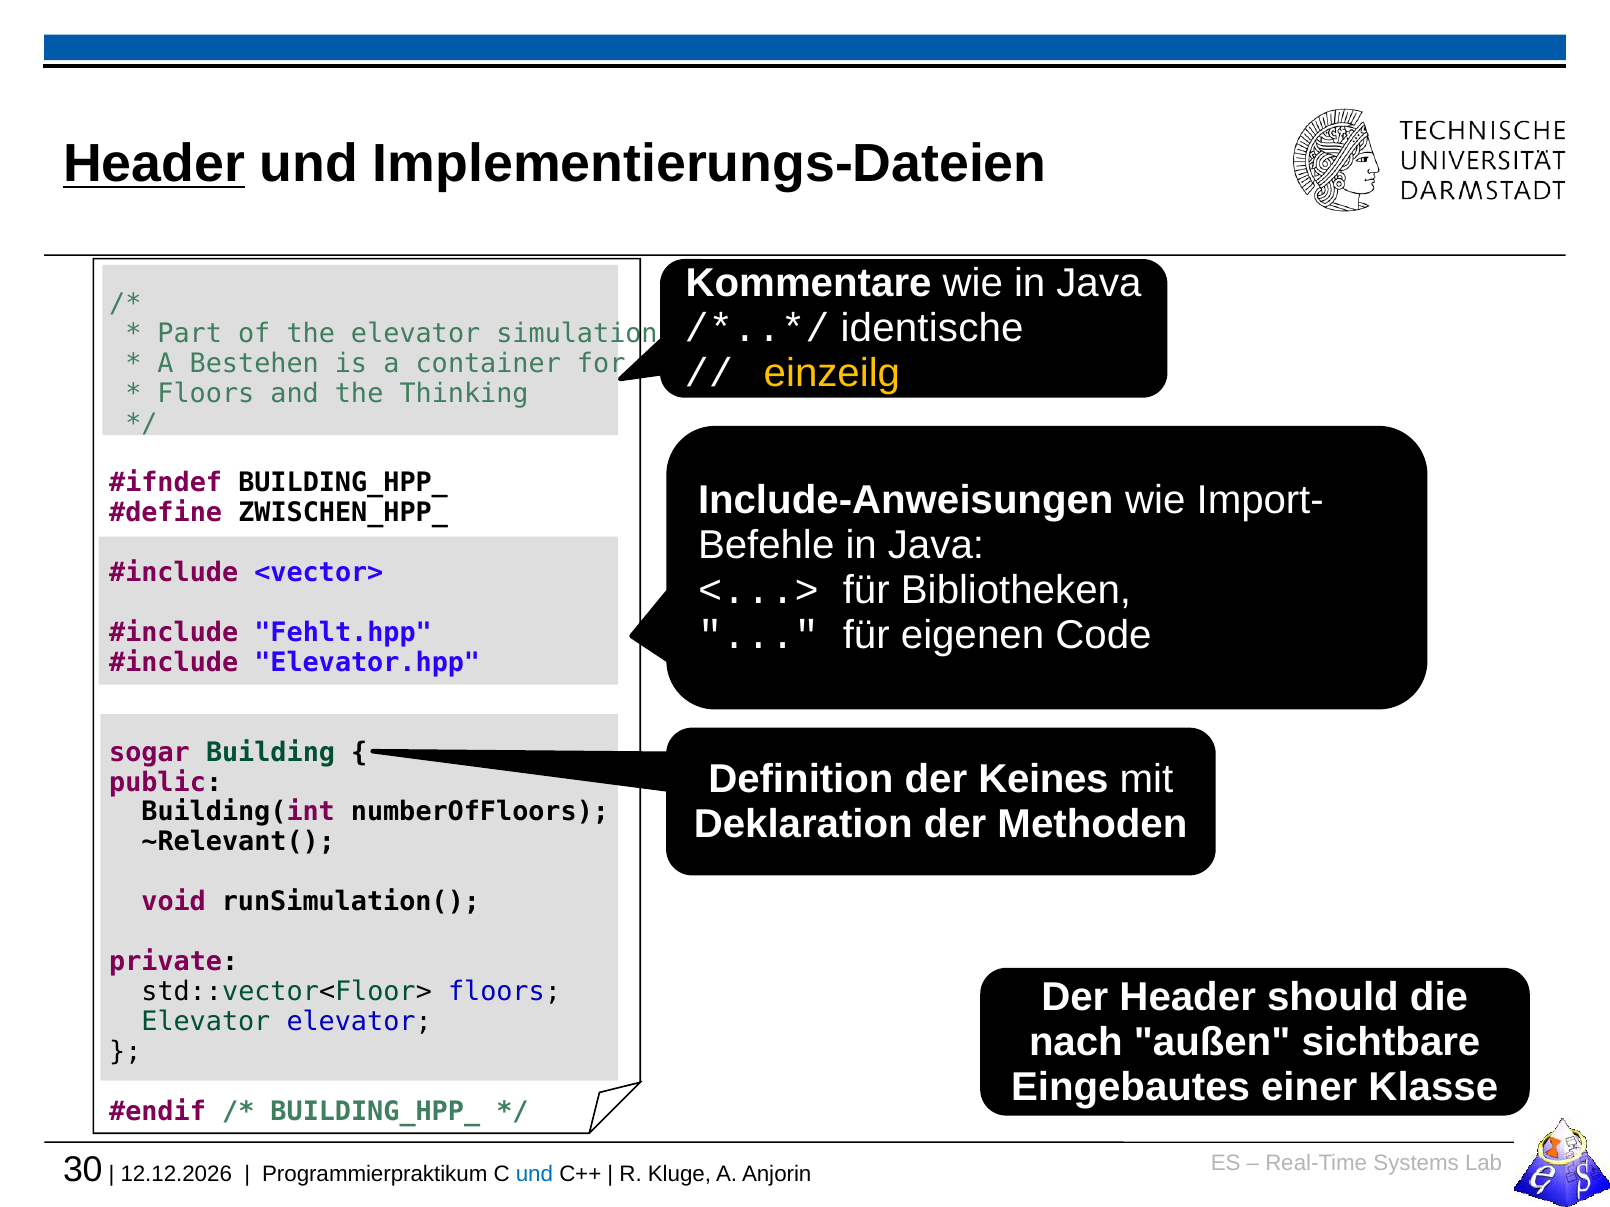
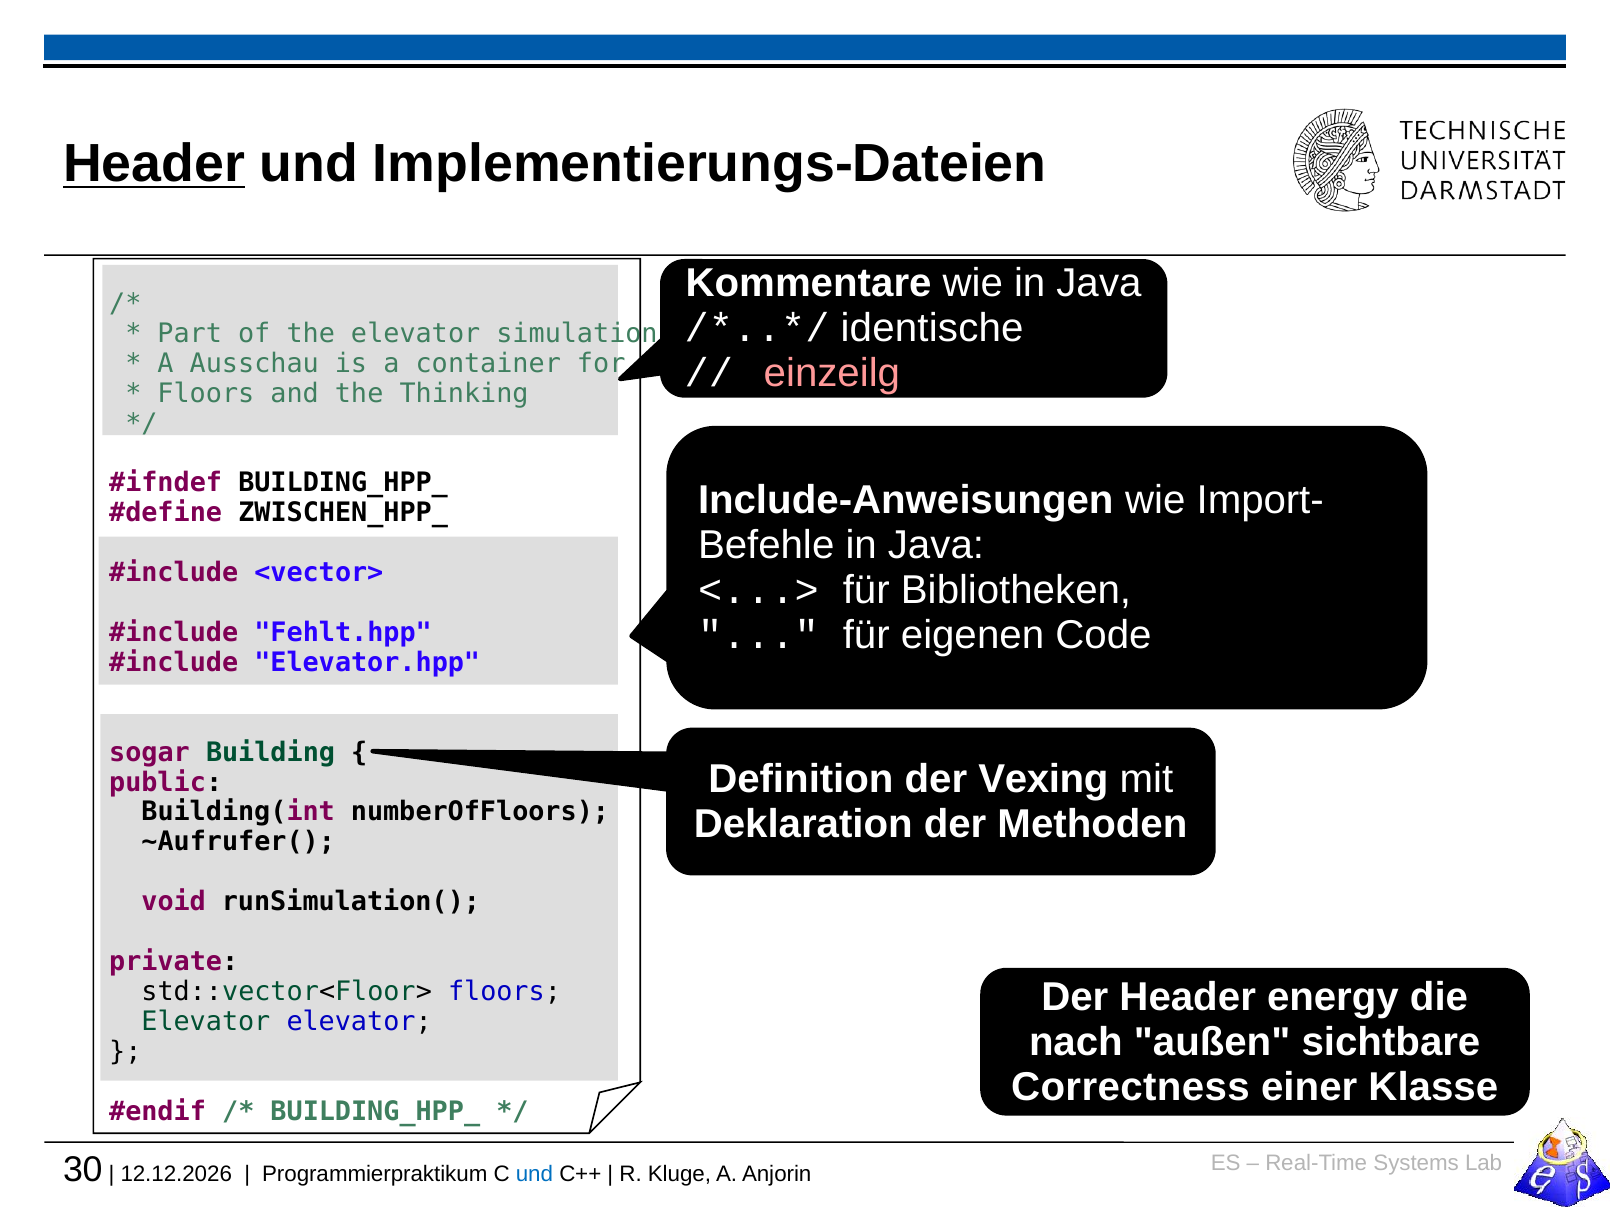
Bestehen: Bestehen -> Ausschau
einzeilg colour: yellow -> pink
Keines: Keines -> Vexing
~Relevant(: ~Relevant( -> ~Aufrufer(
should: should -> energy
Eingebautes: Eingebautes -> Correctness
